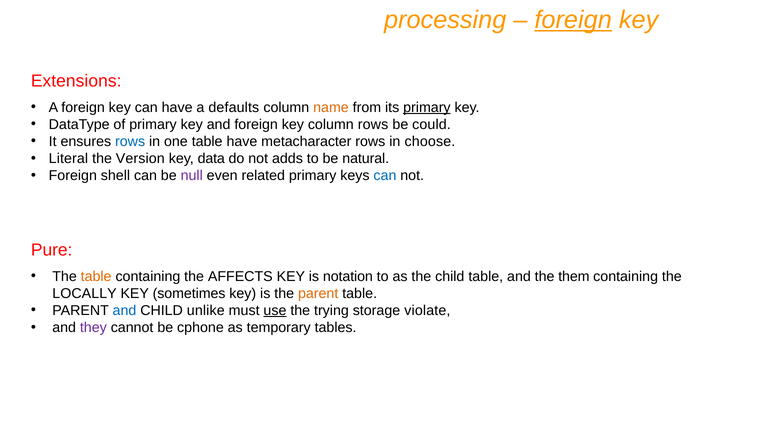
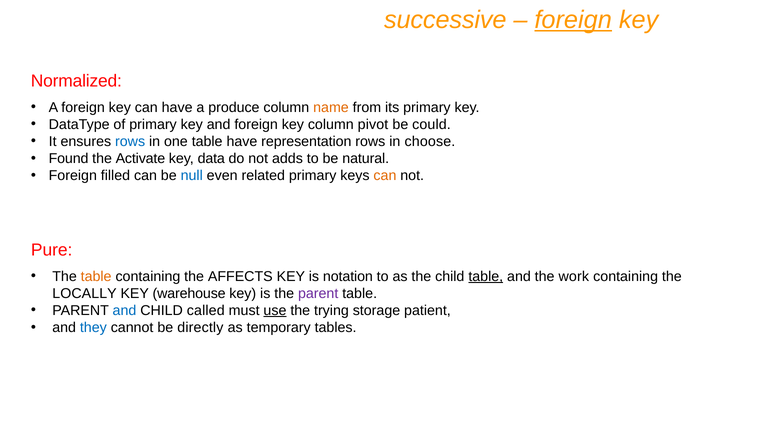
processing: processing -> successive
Extensions: Extensions -> Normalized
defaults: defaults -> produce
primary at (427, 107) underline: present -> none
column rows: rows -> pivot
metacharacter: metacharacter -> representation
Literal: Literal -> Found
Version: Version -> Activate
shell: shell -> filled
null colour: purple -> blue
can at (385, 176) colour: blue -> orange
table at (486, 276) underline: none -> present
them: them -> work
sometimes: sometimes -> warehouse
parent at (318, 293) colour: orange -> purple
unlike: unlike -> called
violate: violate -> patient
they colour: purple -> blue
cphone: cphone -> directly
